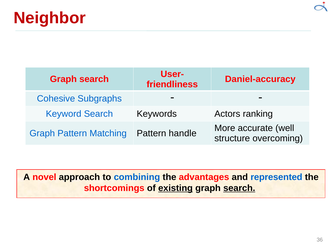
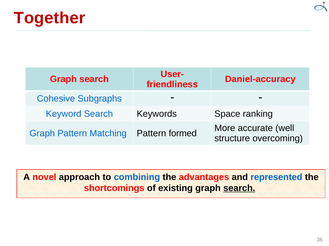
Neighbor: Neighbor -> Together
Actors: Actors -> Space
handle: handle -> formed
existing underline: present -> none
